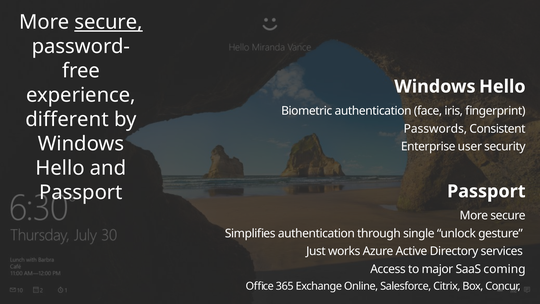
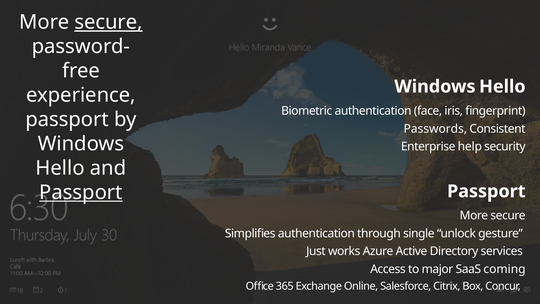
different at (67, 119): different -> passport
user: user -> help
Passport at (81, 192) underline: none -> present
